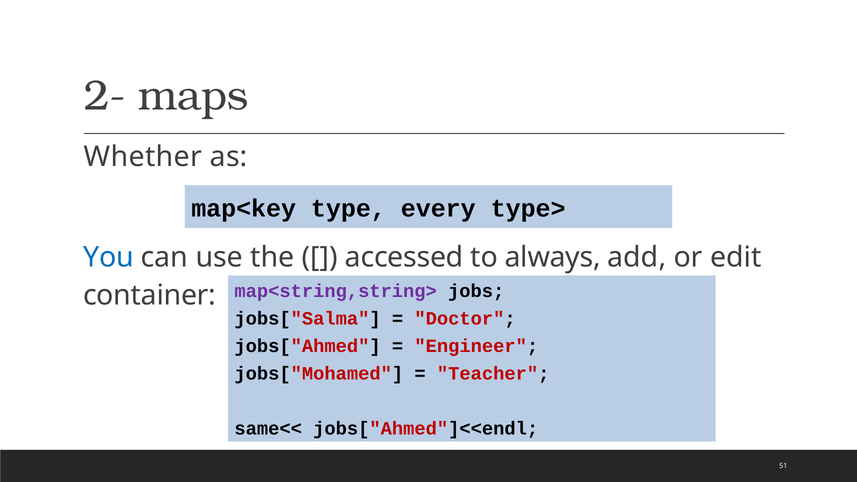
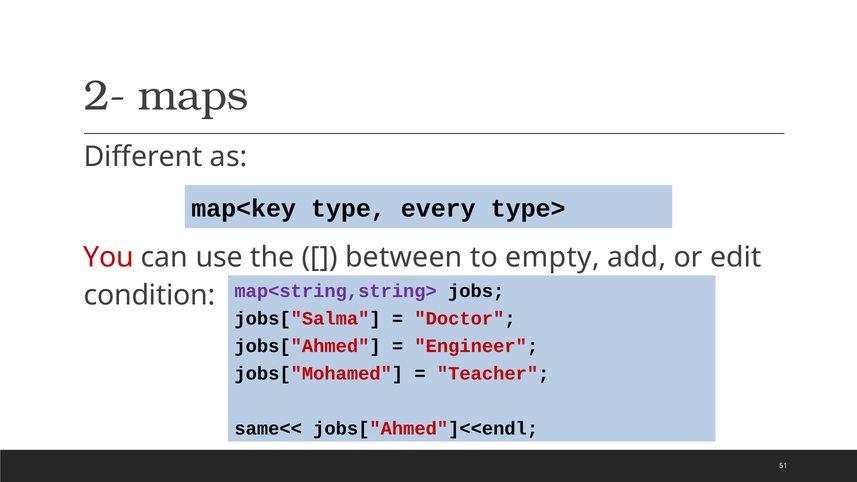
Whether: Whether -> Different
You colour: blue -> red
accessed: accessed -> between
always: always -> empty
container: container -> condition
